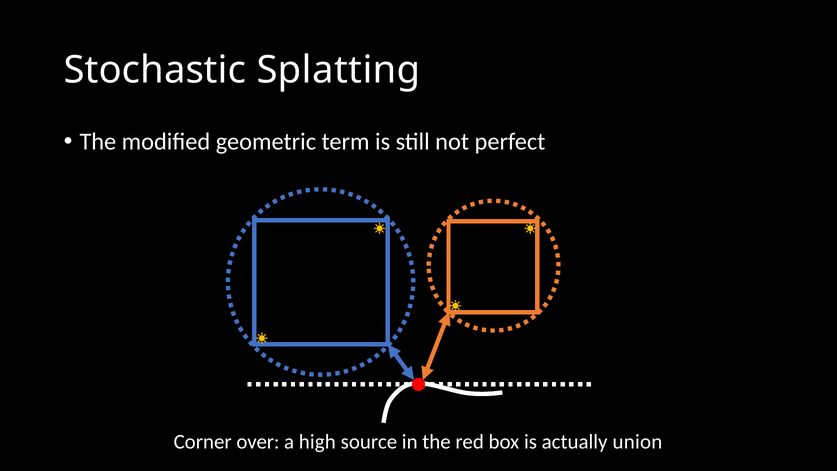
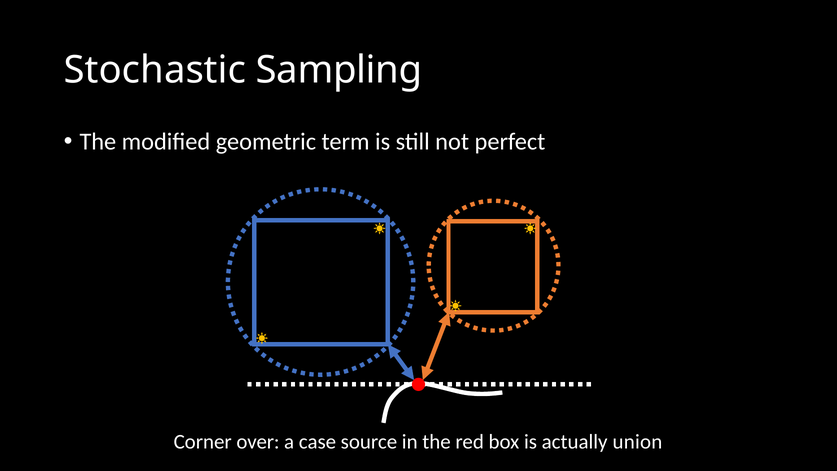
Splatting: Splatting -> Sampling
high: high -> case
